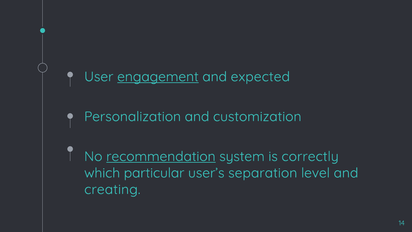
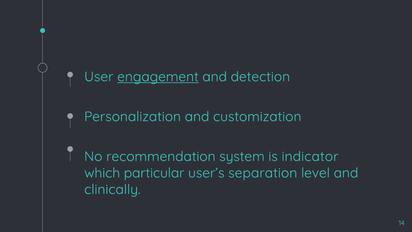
expected: expected -> detection
recommendation underline: present -> none
correctly: correctly -> indicator
creating: creating -> clinically
